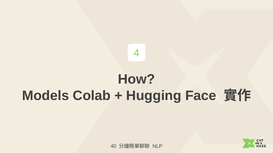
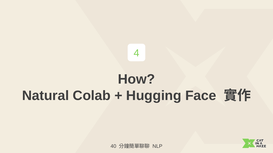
Models: Models -> Natural
